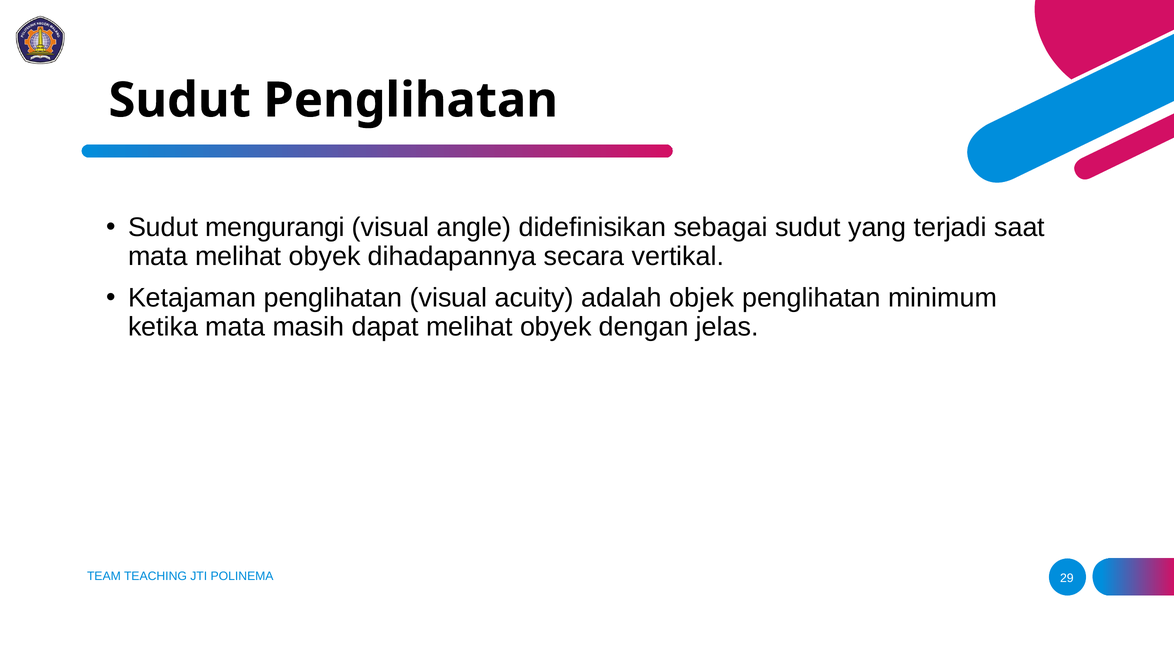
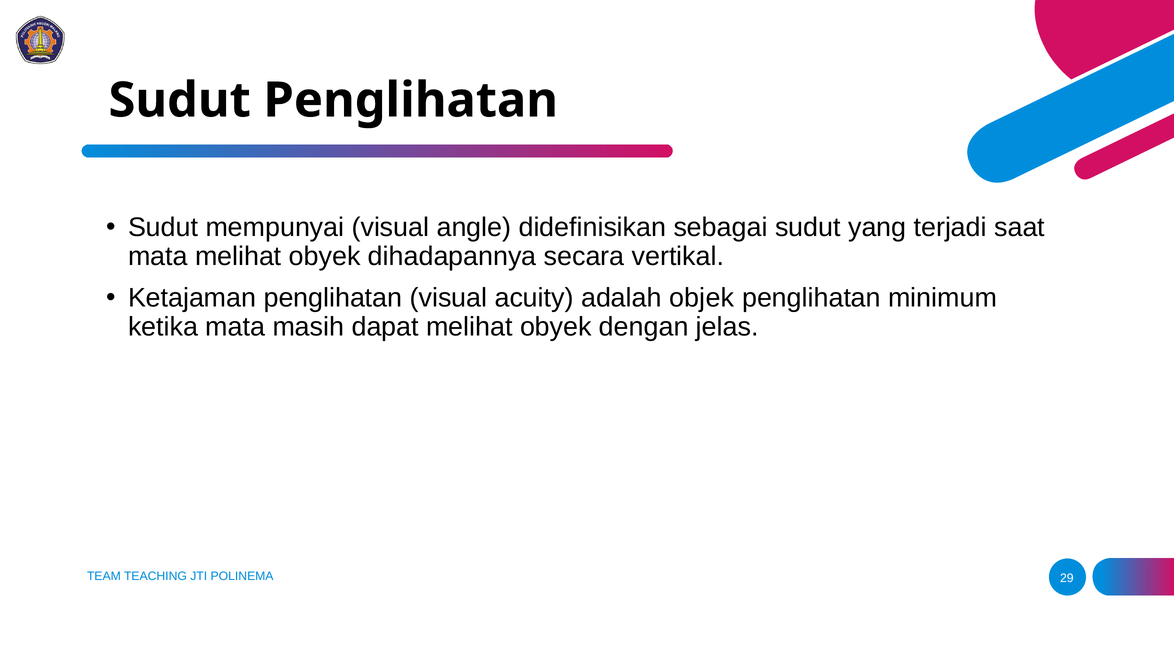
mengurangi: mengurangi -> mempunyai
